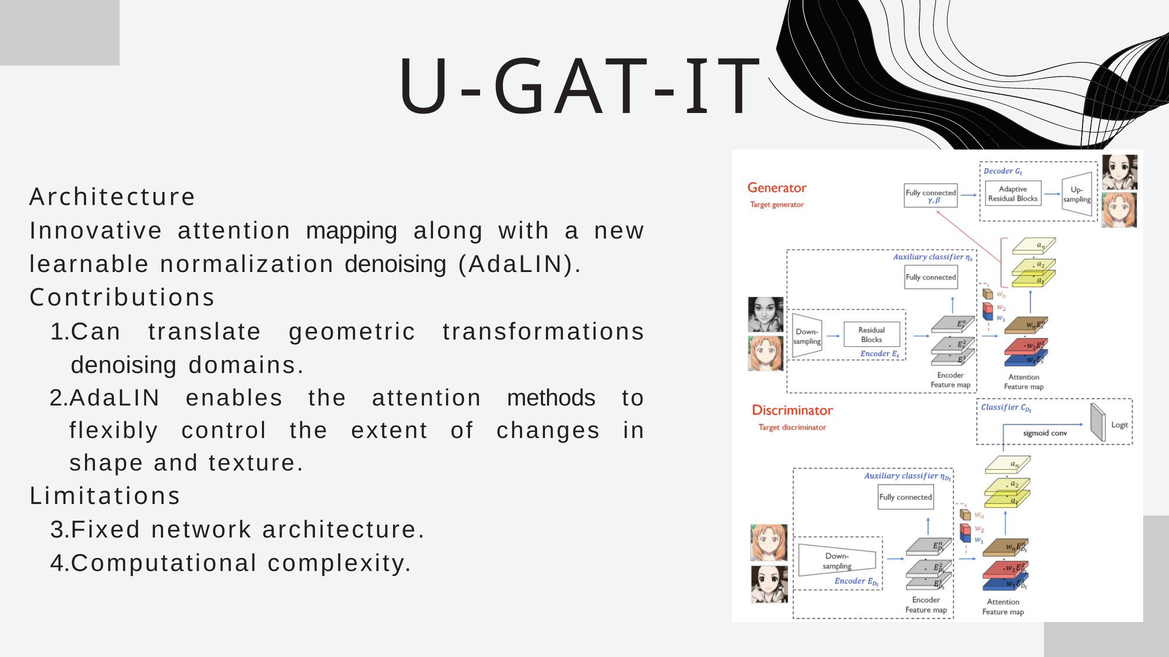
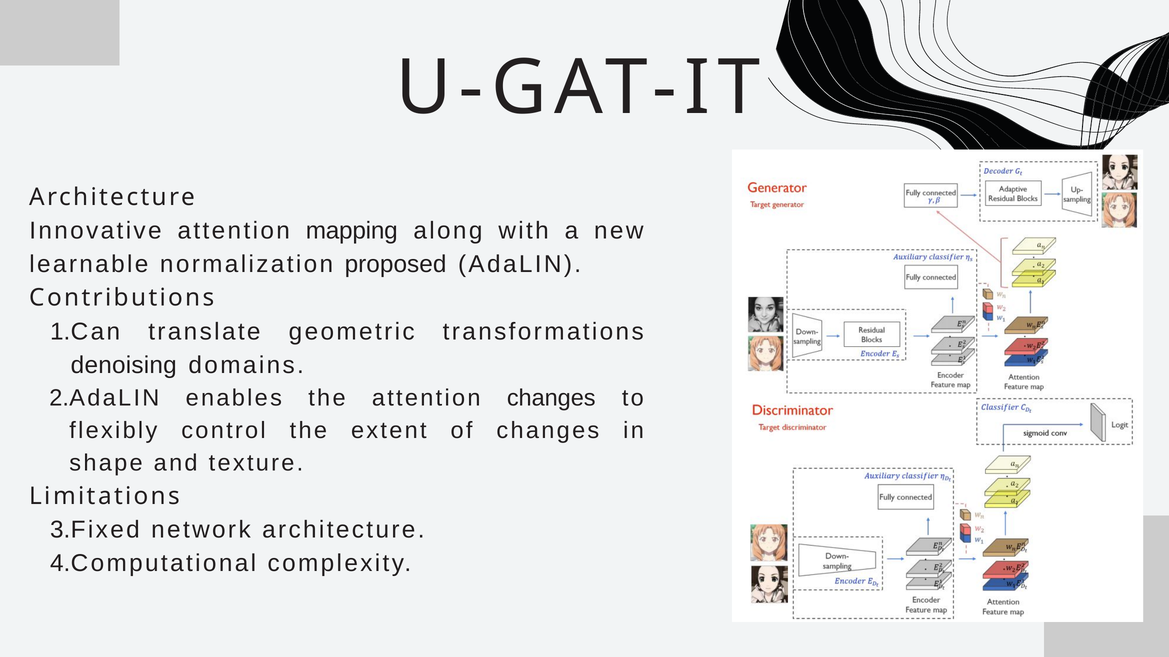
normalization denoising: denoising -> proposed
attention methods: methods -> changes
